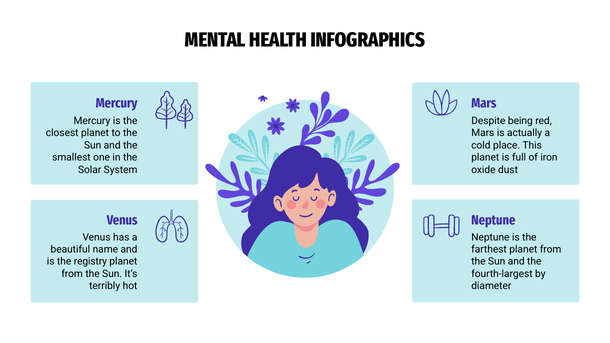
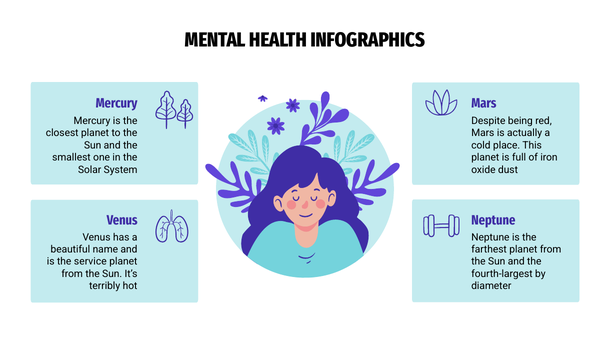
registry: registry -> service
